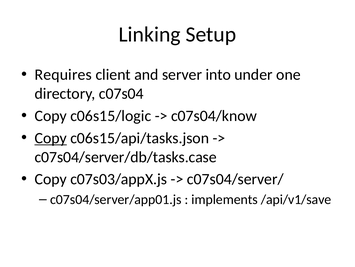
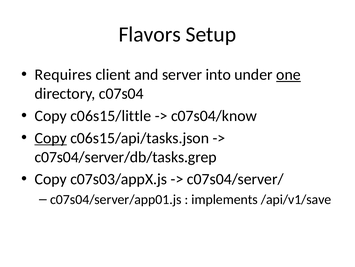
Linking: Linking -> Flavors
one underline: none -> present
c06s15/logic: c06s15/logic -> c06s15/little
c07s04/server/db/tasks.case: c07s04/server/db/tasks.case -> c07s04/server/db/tasks.grep
